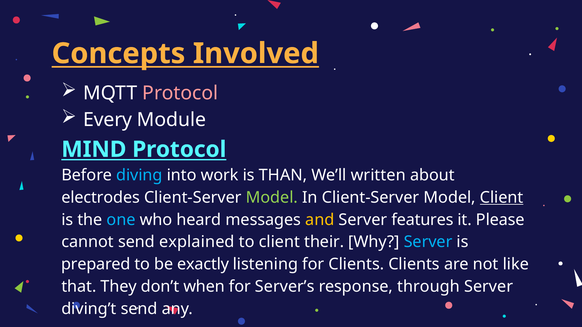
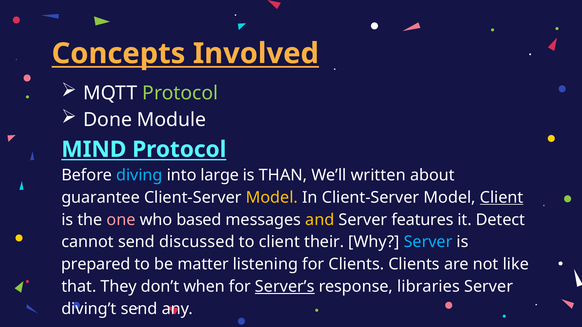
Protocol at (180, 93) colour: pink -> light green
Every: Every -> Done
work: work -> large
electrodes: electrodes -> guarantee
Model at (272, 198) colour: light green -> yellow
one colour: light blue -> pink
heard: heard -> based
Please: Please -> Detect
explained: explained -> discussed
exactly: exactly -> matter
Server’s underline: none -> present
through: through -> libraries
